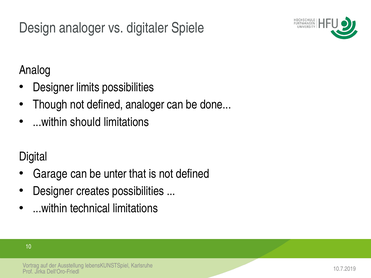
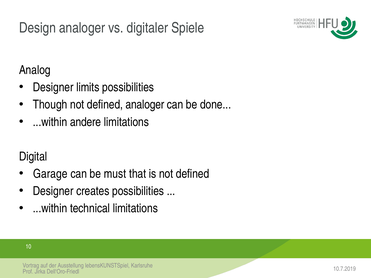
should: should -> andere
unter: unter -> must
